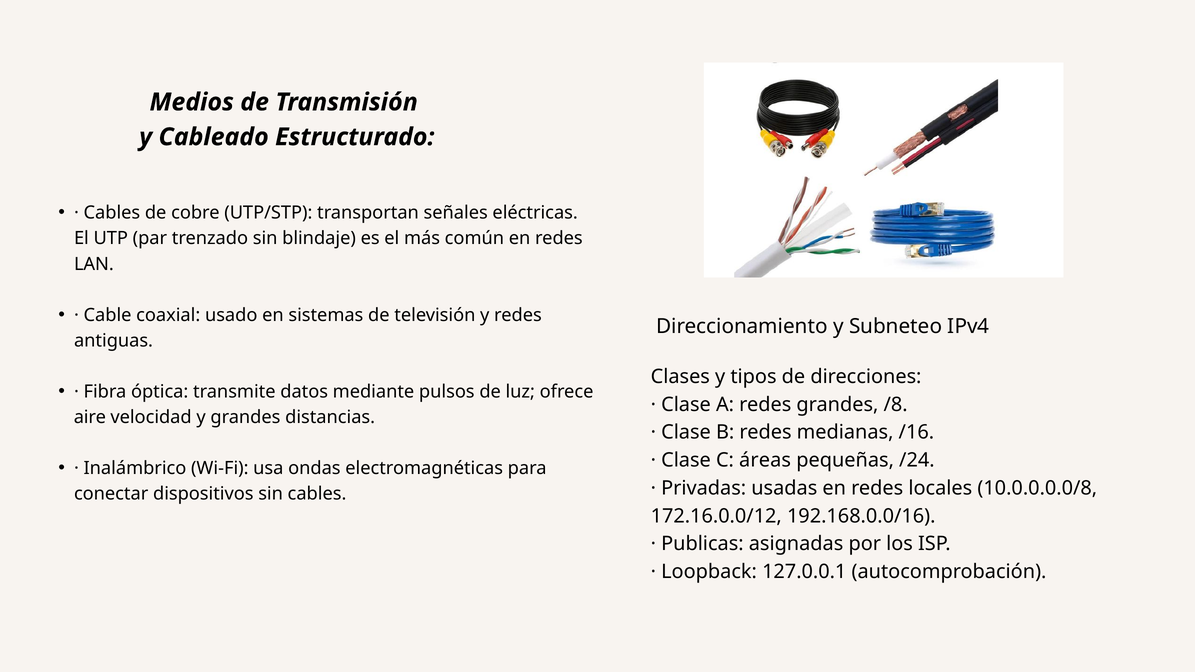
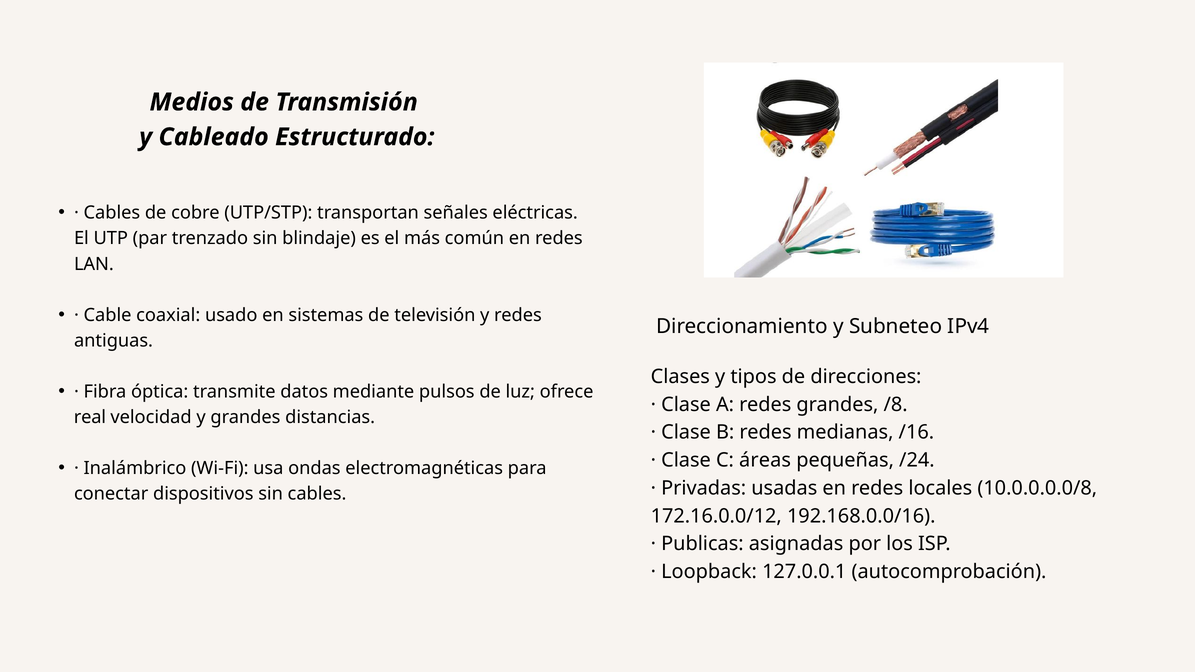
aire: aire -> real
